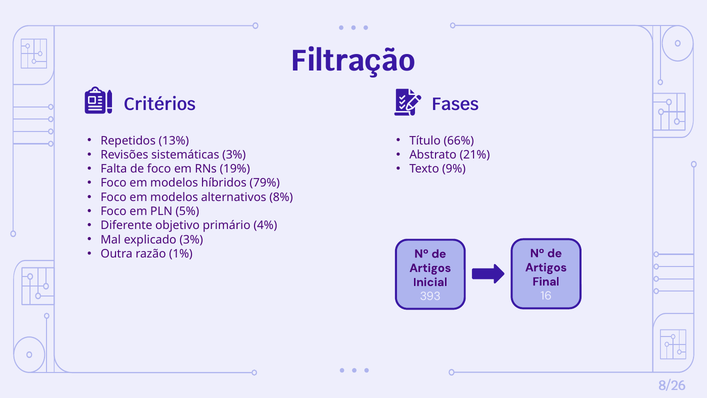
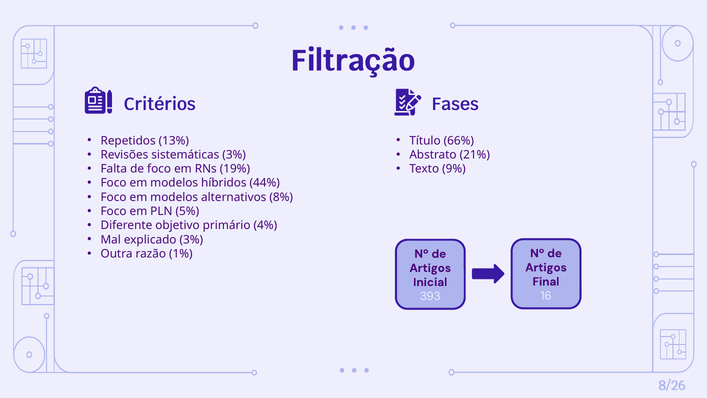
79%: 79% -> 44%
